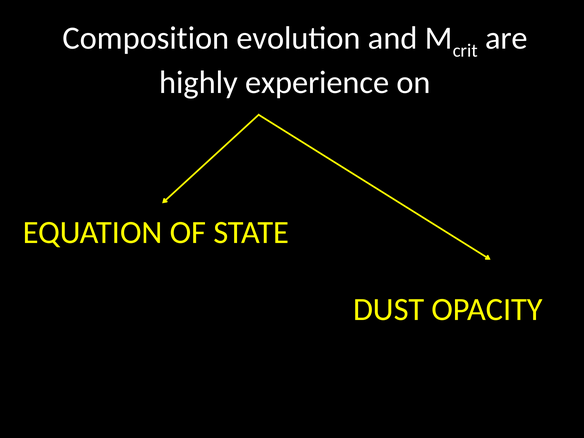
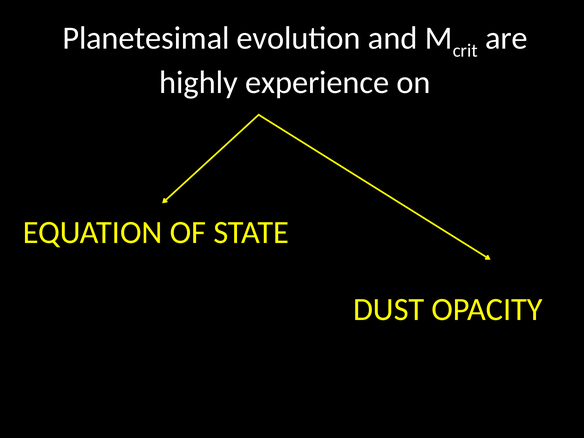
Composition: Composition -> Planetesimal
